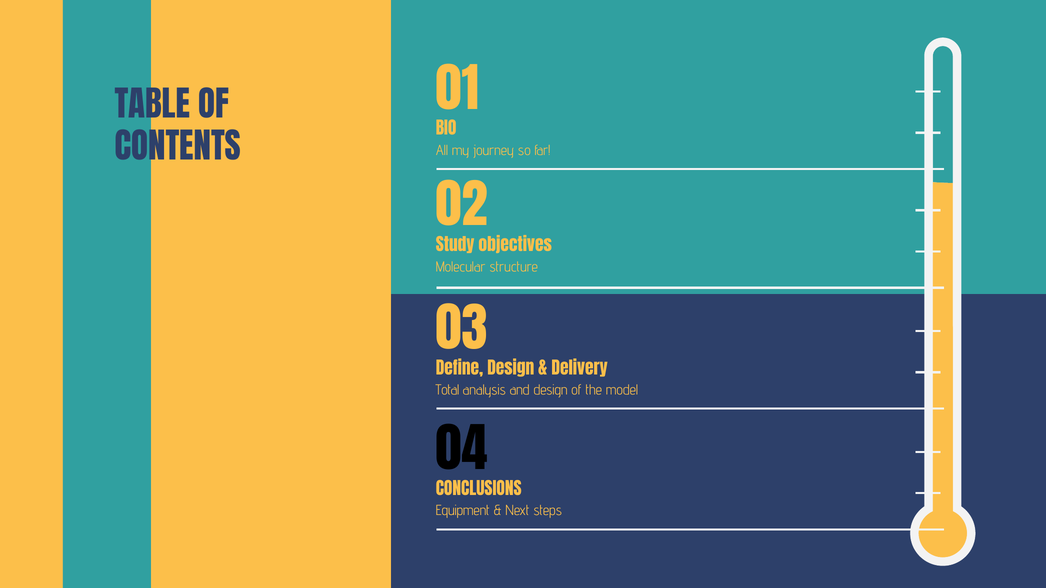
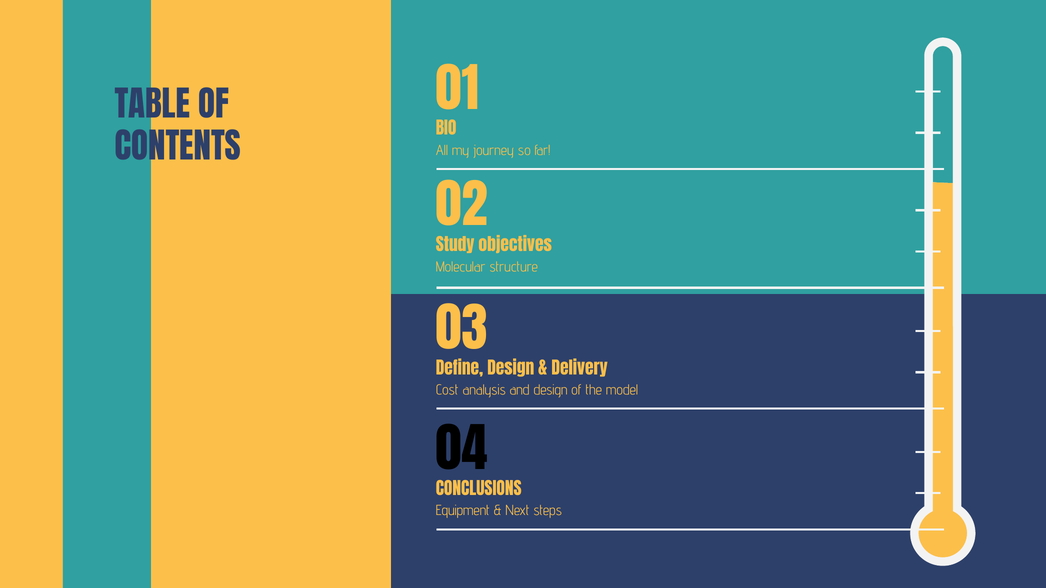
Total: Total -> Cost
